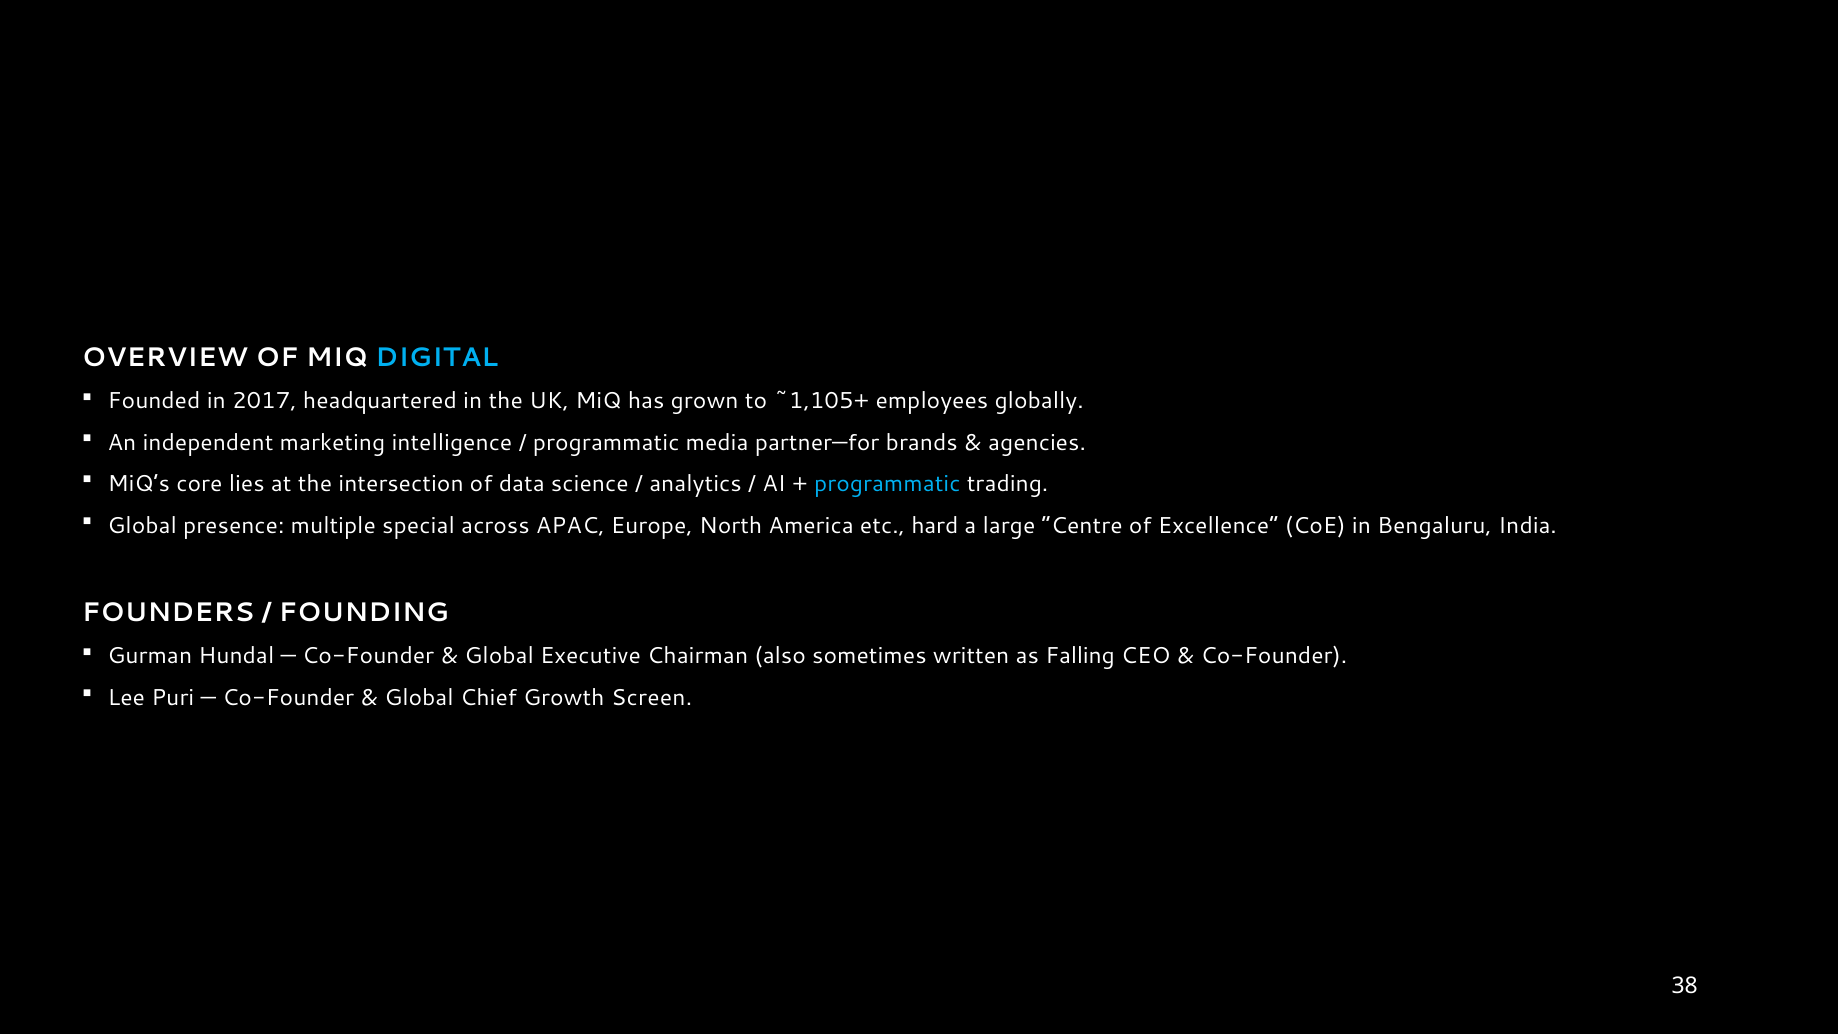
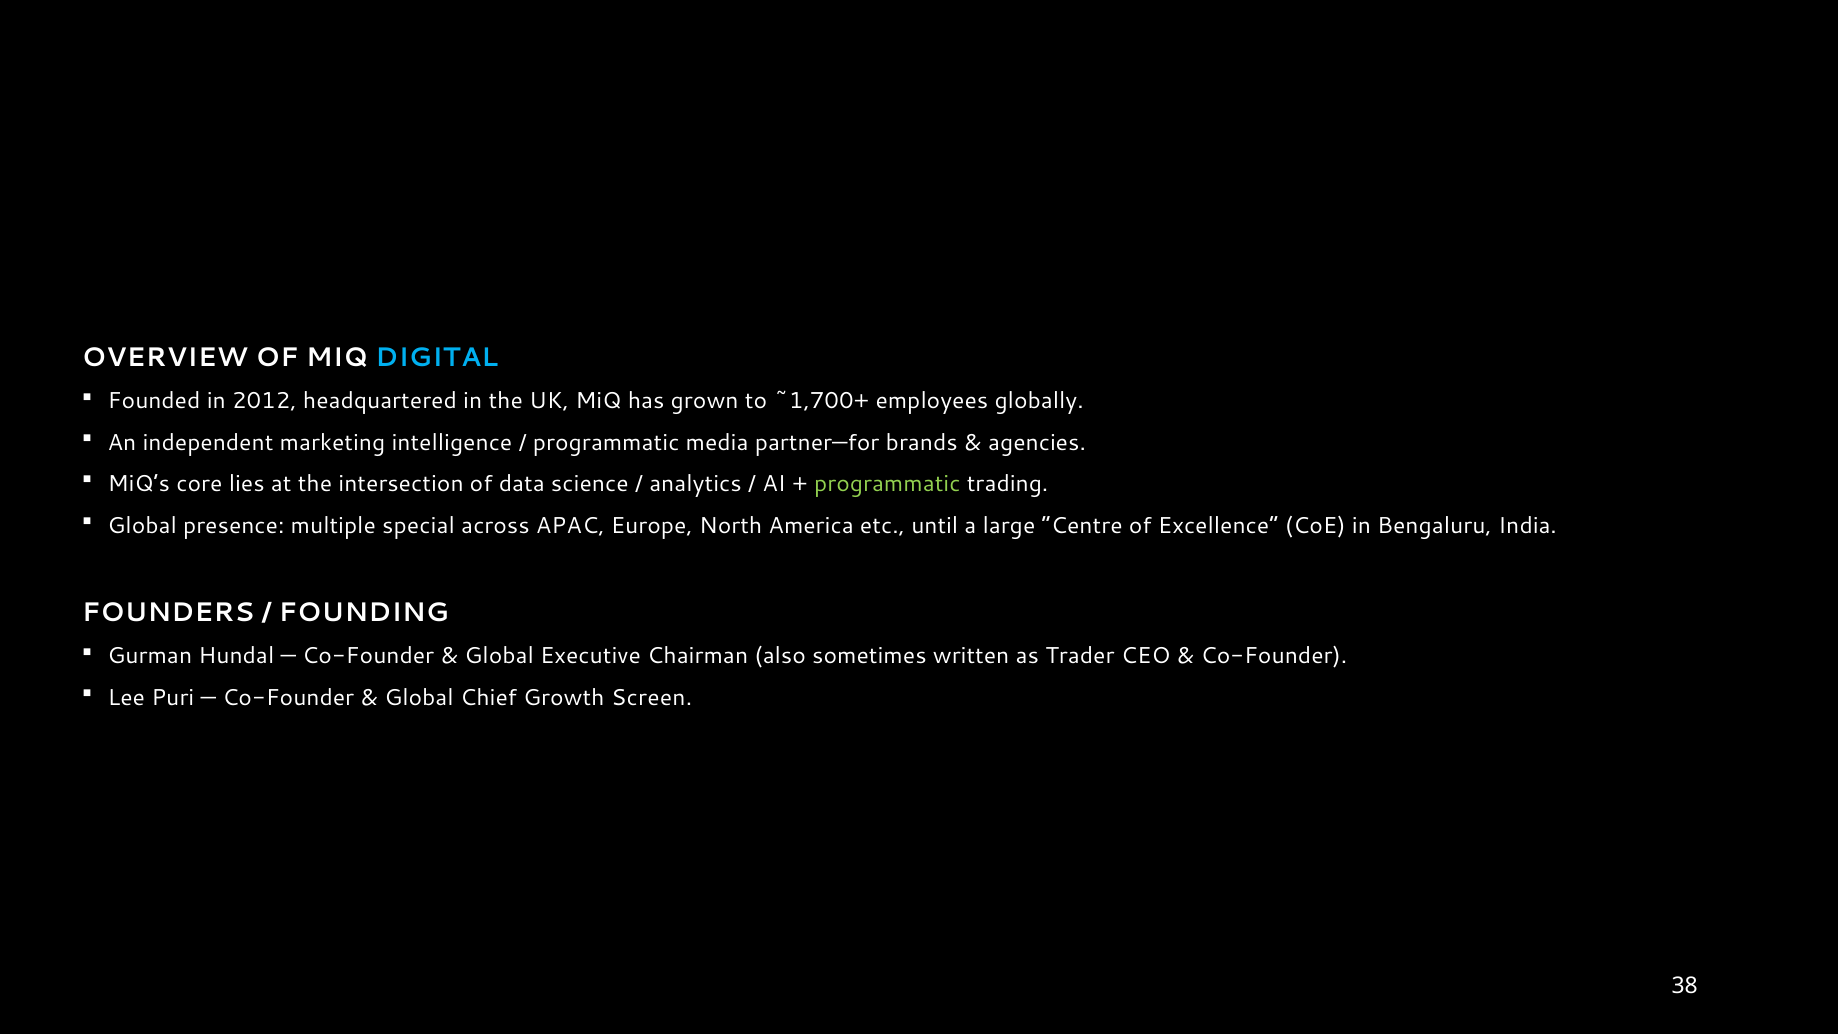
2017: 2017 -> 2012
~1,105+: ~1,105+ -> ~1,700+
programmatic at (887, 484) colour: light blue -> light green
hard: hard -> until
Falling: Falling -> Trader
